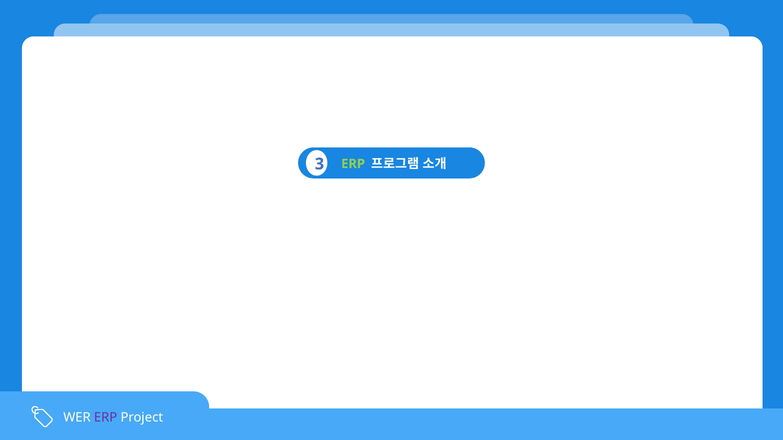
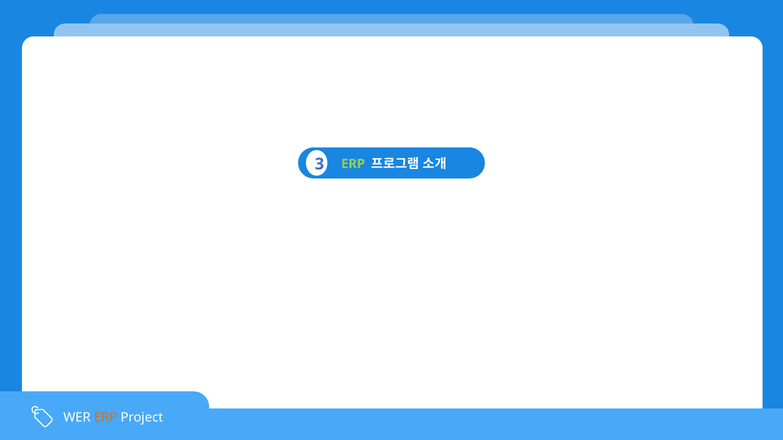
ERP at (106, 418) colour: purple -> orange
